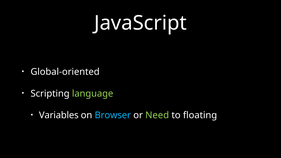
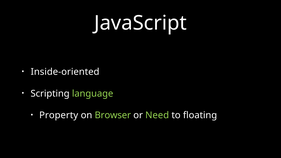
Global-oriented: Global-oriented -> Inside-oriented
Variables: Variables -> Property
Browser colour: light blue -> light green
